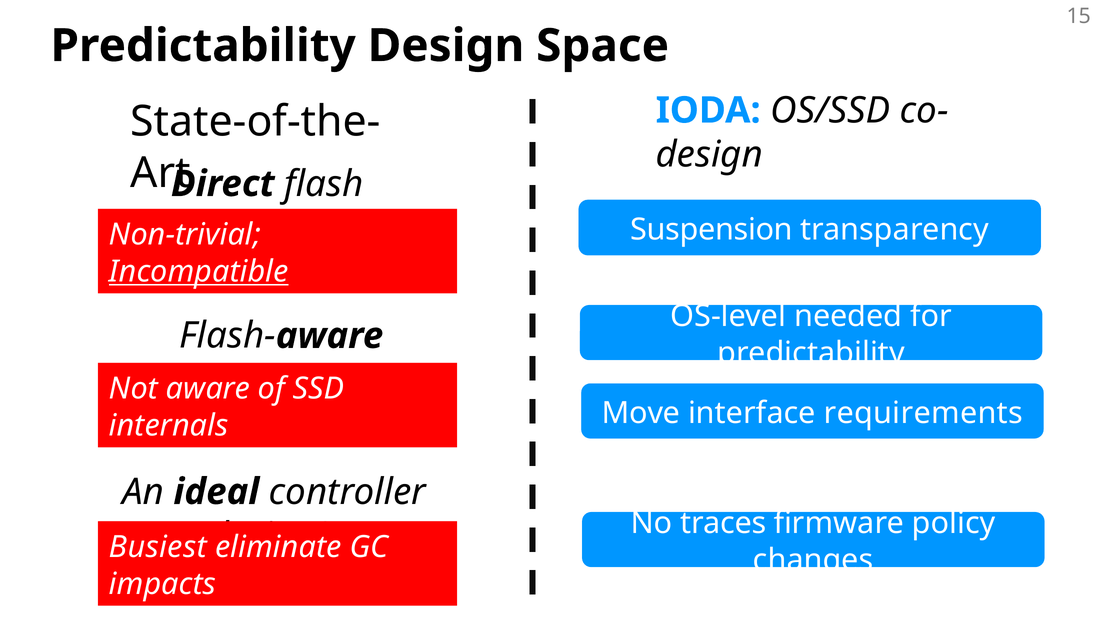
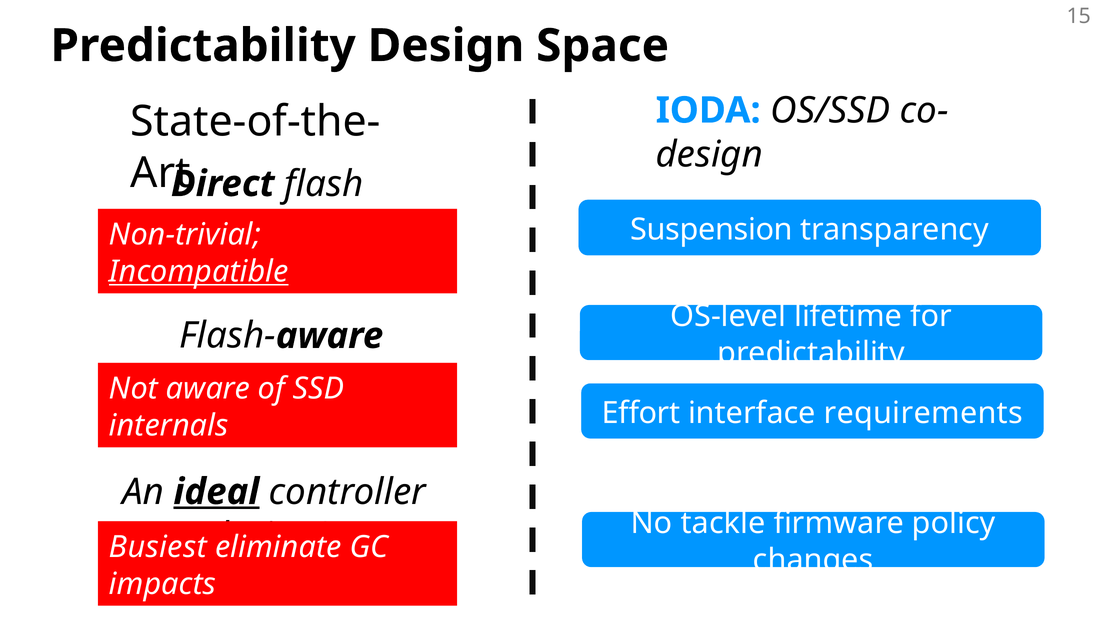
needed: needed -> lifetime
Move: Move -> Effort
ideal underline: none -> present
traces: traces -> tackle
